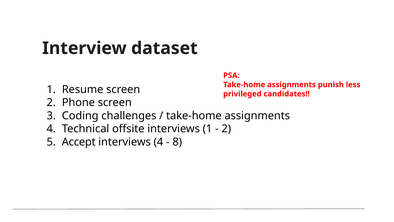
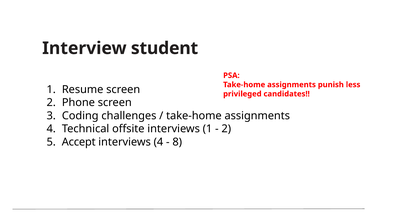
dataset: dataset -> student
